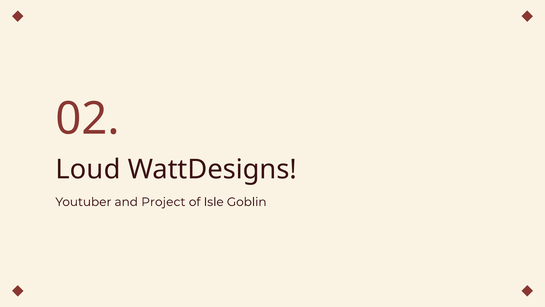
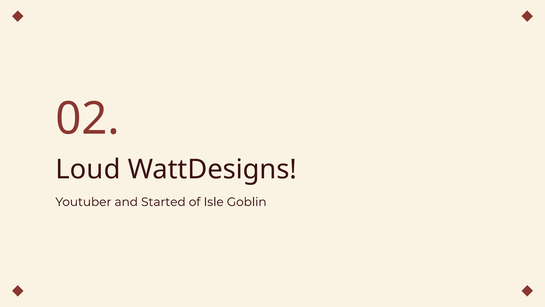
Project: Project -> Started
